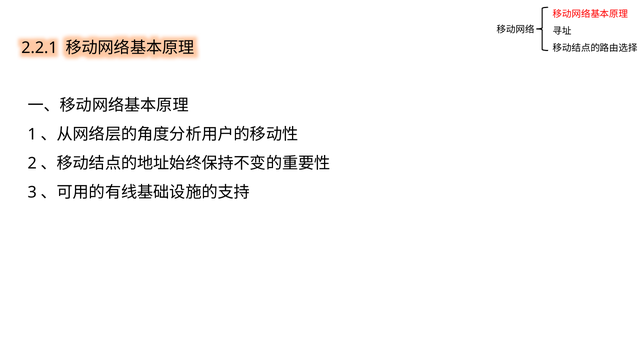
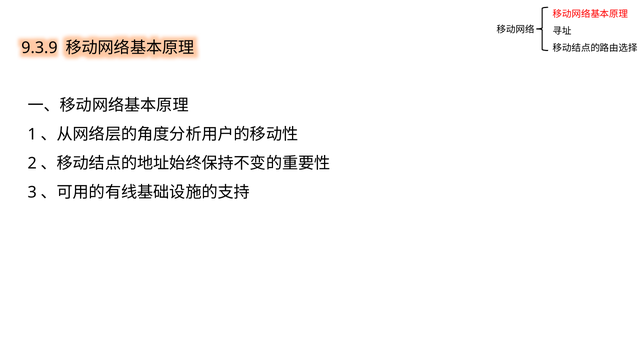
2.2.1: 2.2.1 -> 9.3.9
